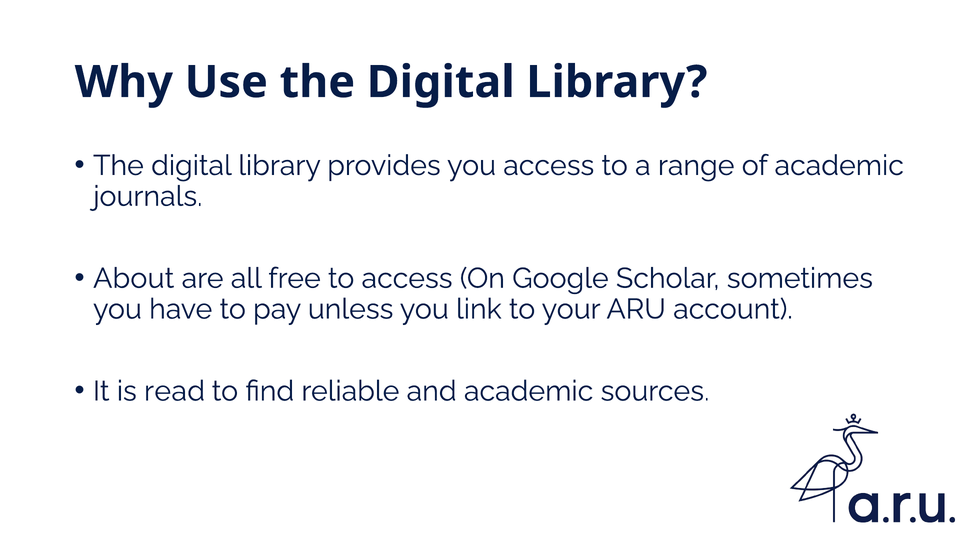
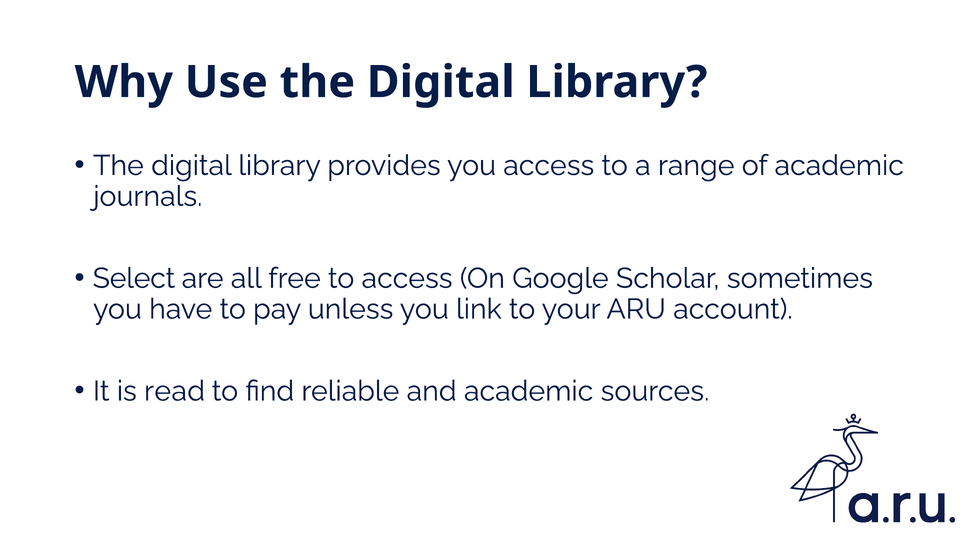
About: About -> Select
